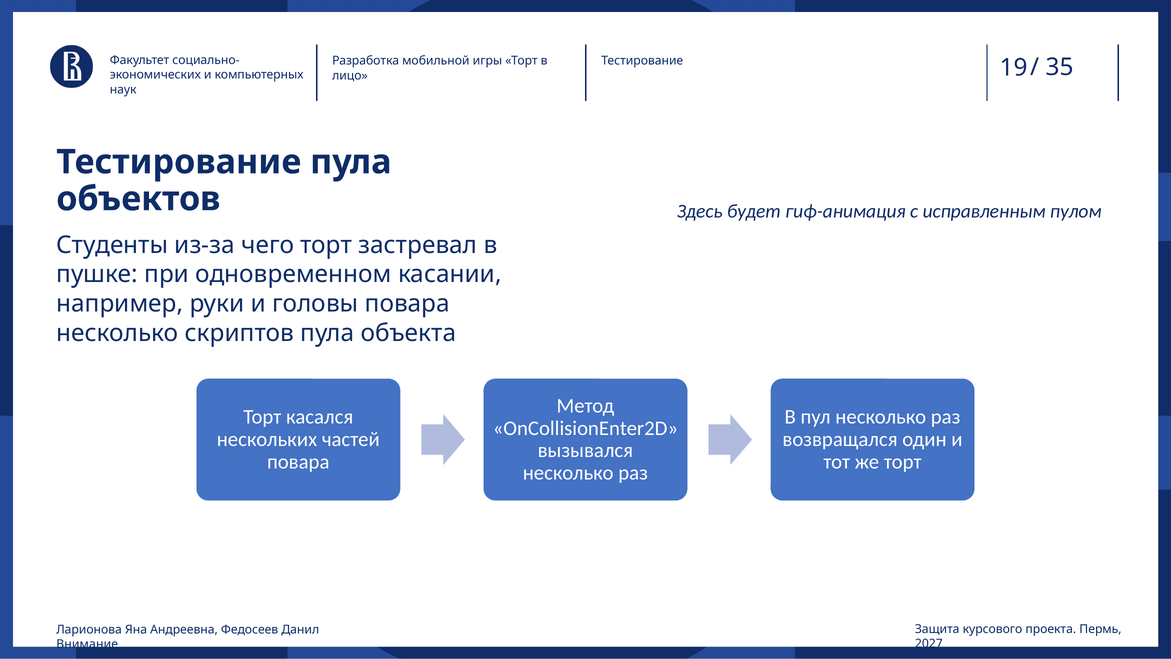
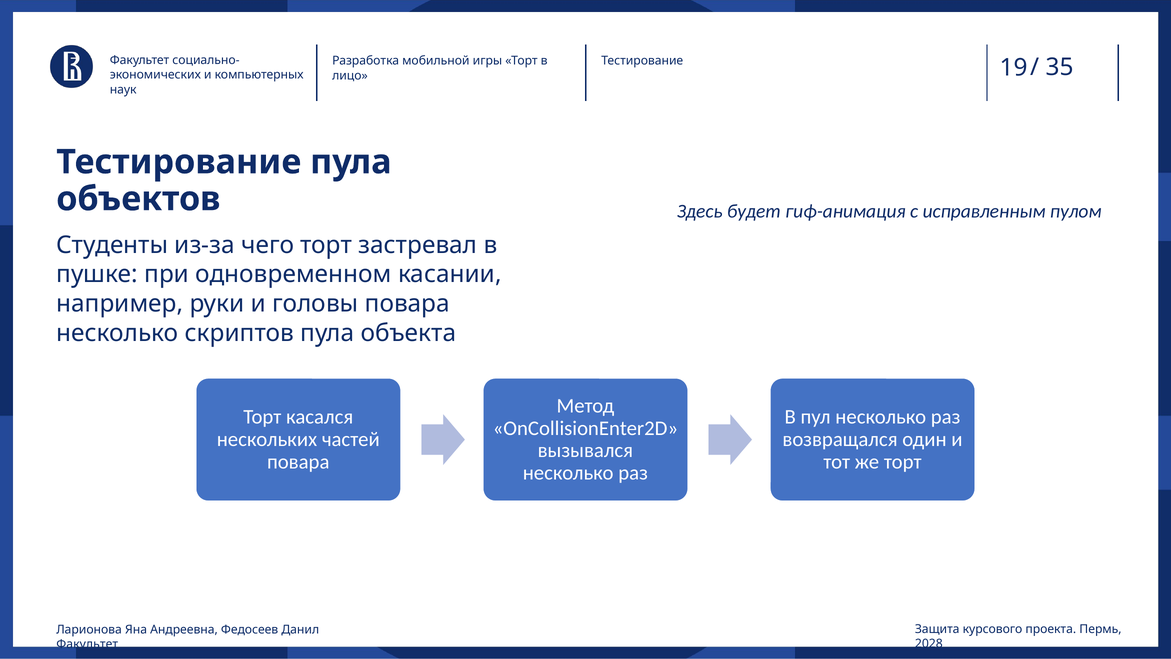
2027: 2027 -> 2028
Внимание at (87, 644): Внимание -> Факультет
